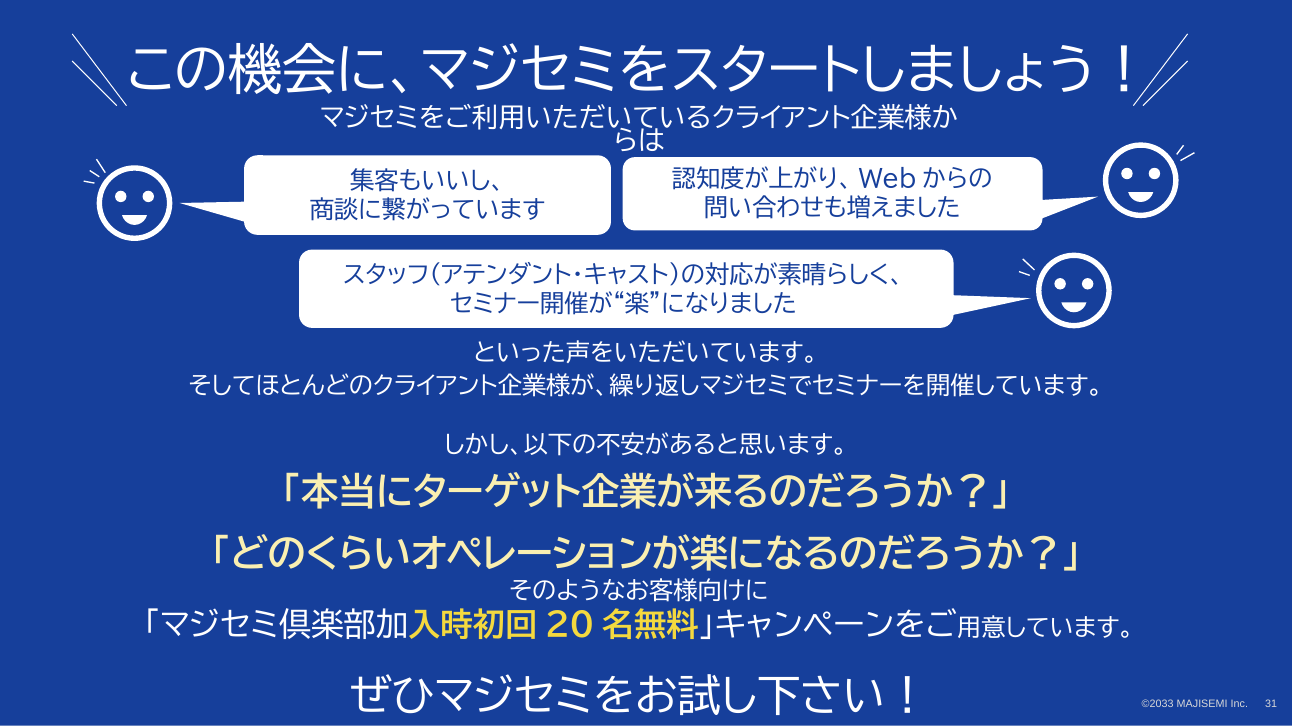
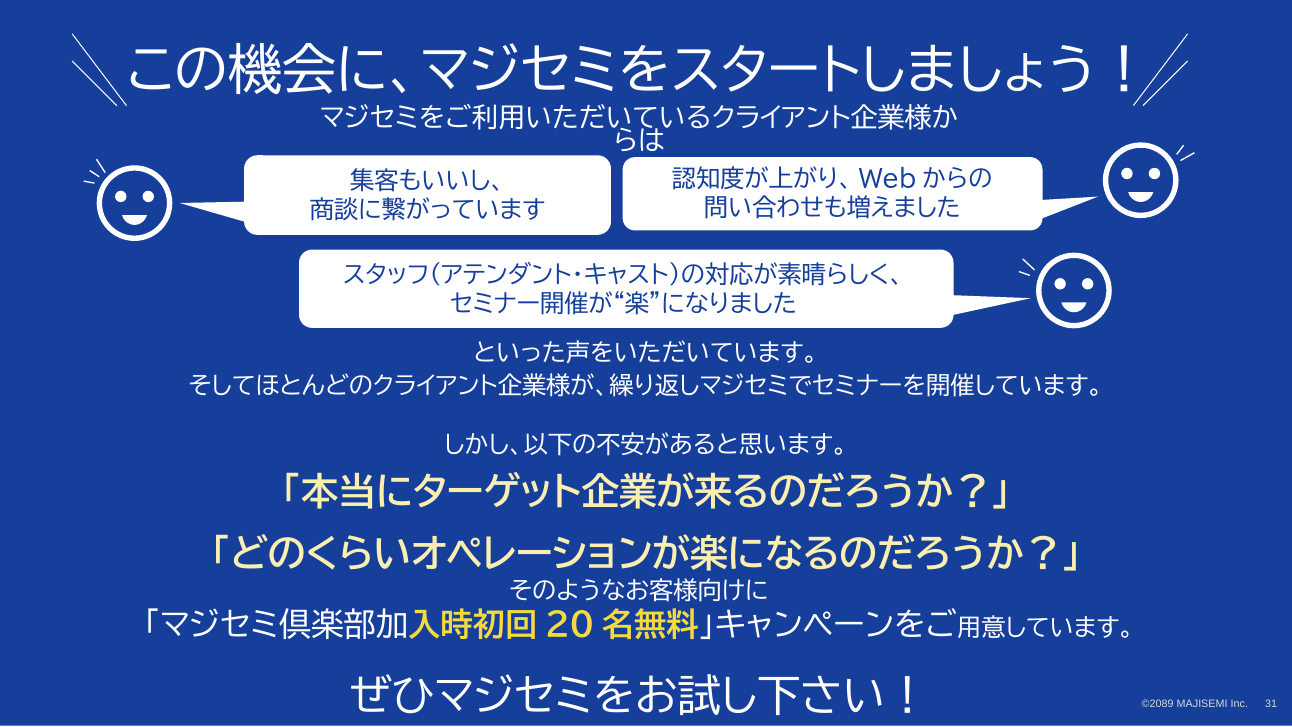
©2033: ©2033 -> ©2089
